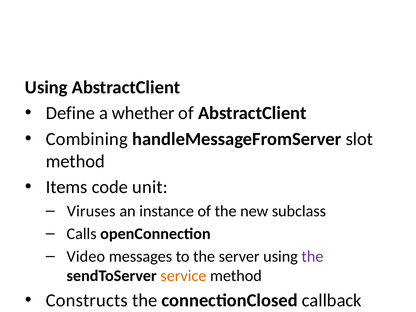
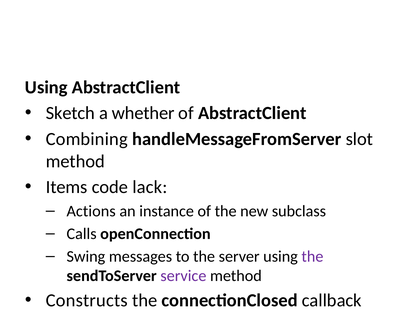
Define: Define -> Sketch
unit: unit -> lack
Viruses: Viruses -> Actions
Video: Video -> Swing
service colour: orange -> purple
